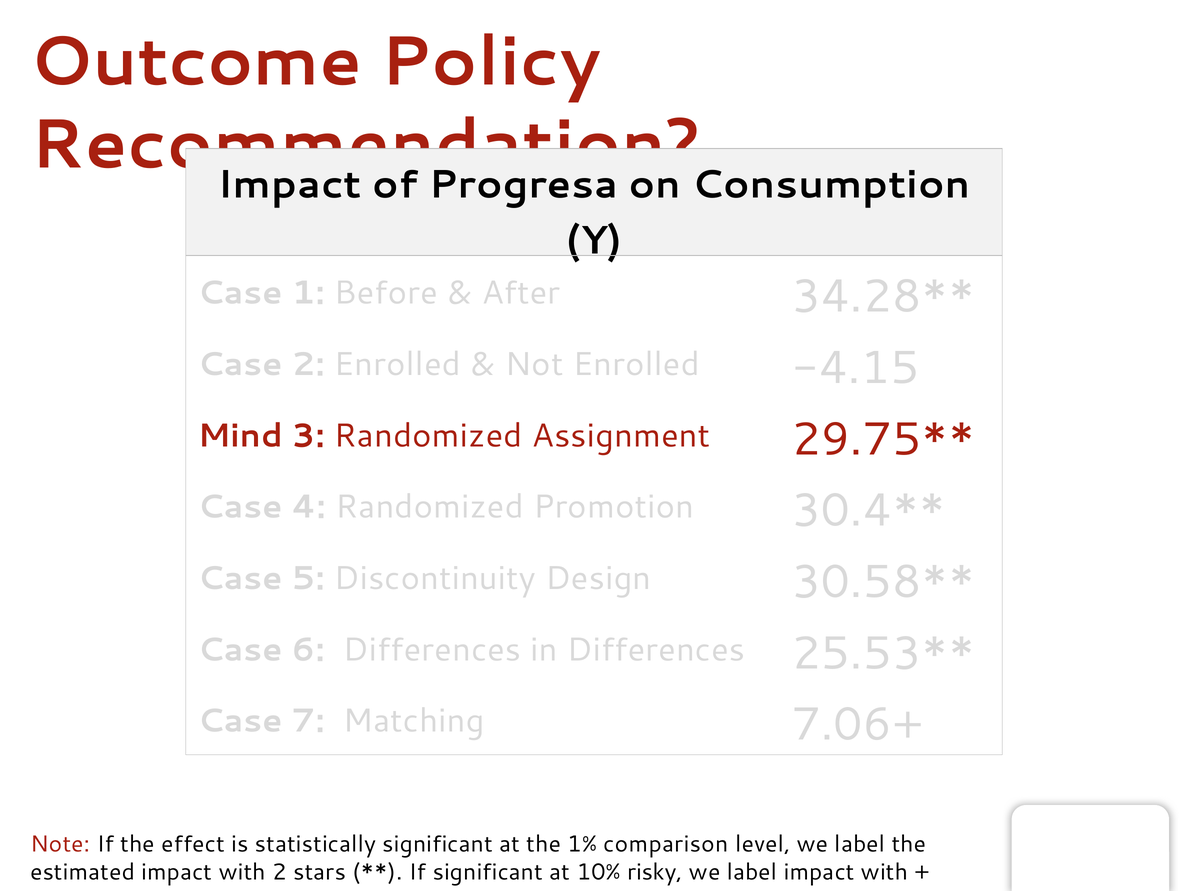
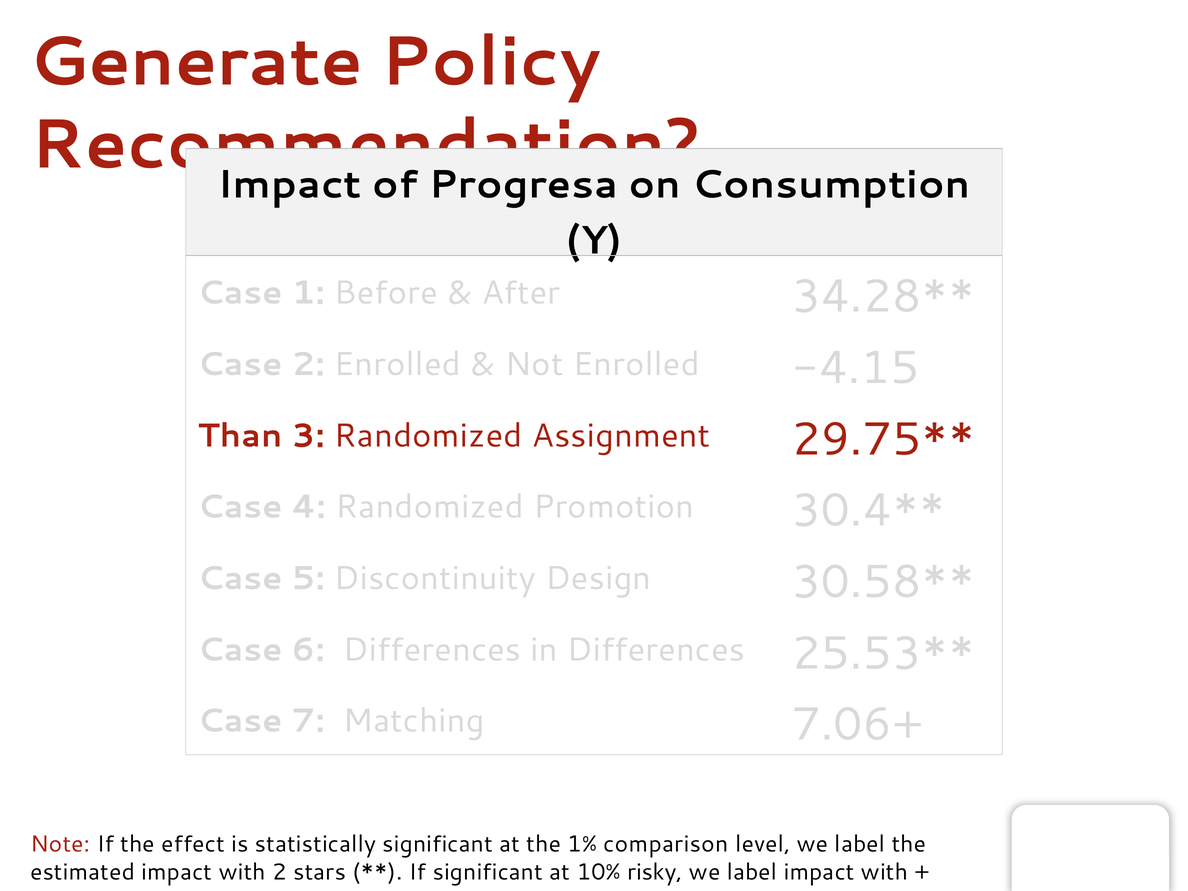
Outcome: Outcome -> Generate
Mind: Mind -> Than
